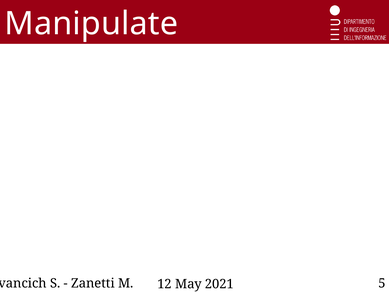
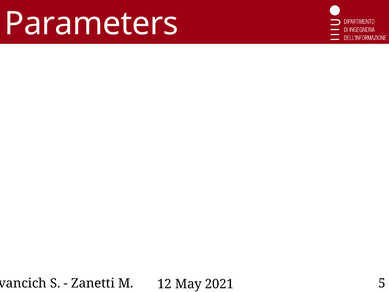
Manipulate: Manipulate -> Parameters
